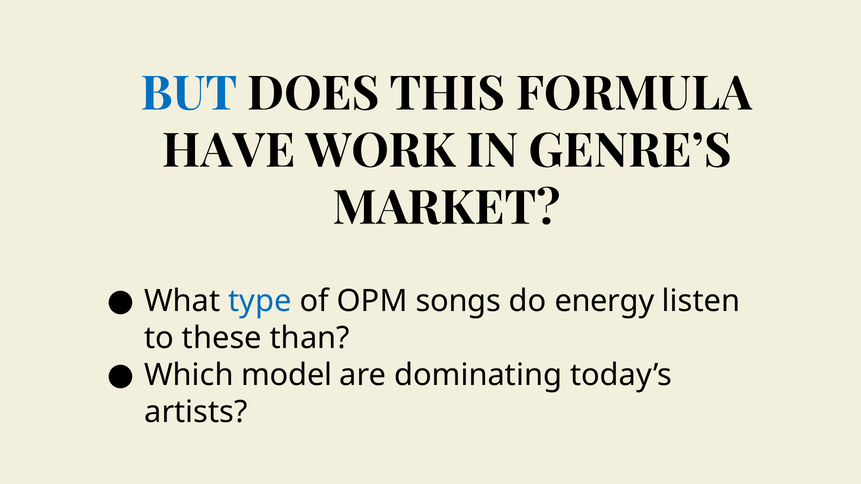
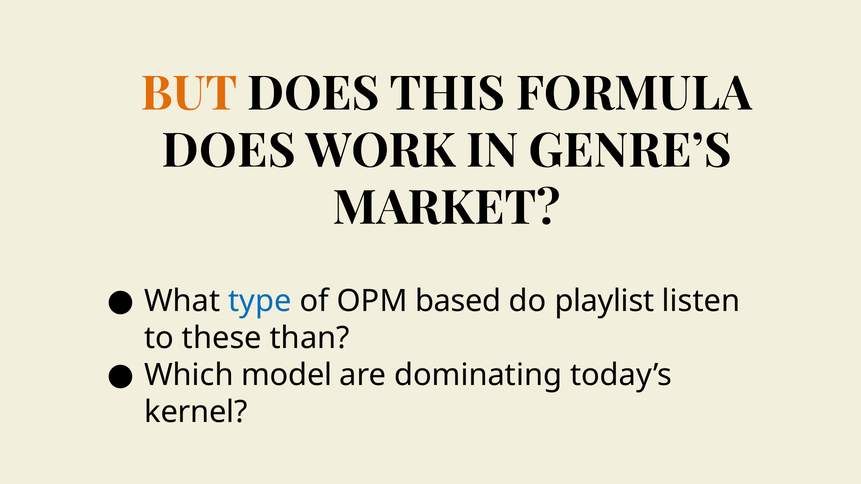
BUT colour: blue -> orange
HAVE at (229, 151): HAVE -> DOES
songs: songs -> based
energy: energy -> playlist
artists: artists -> kernel
